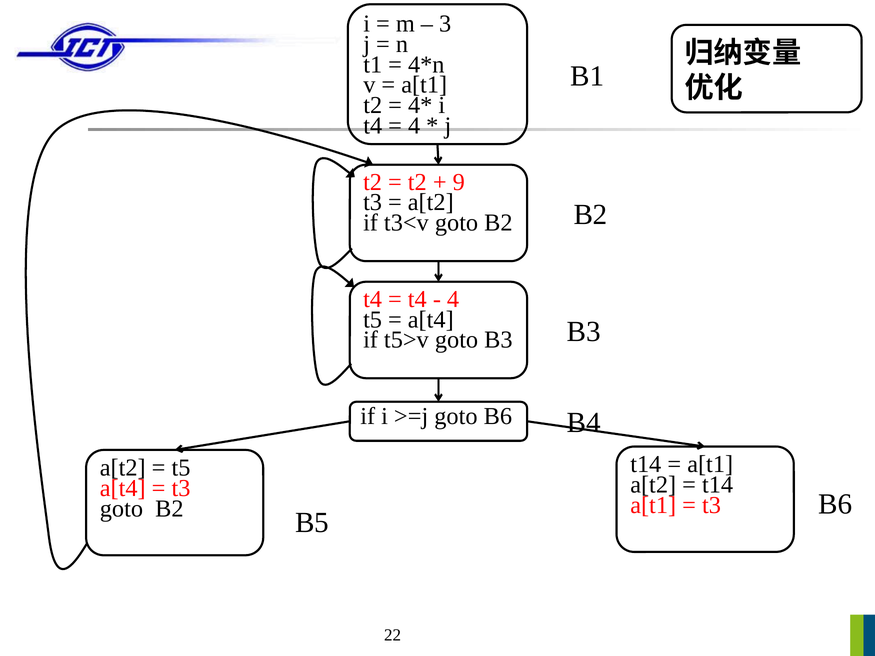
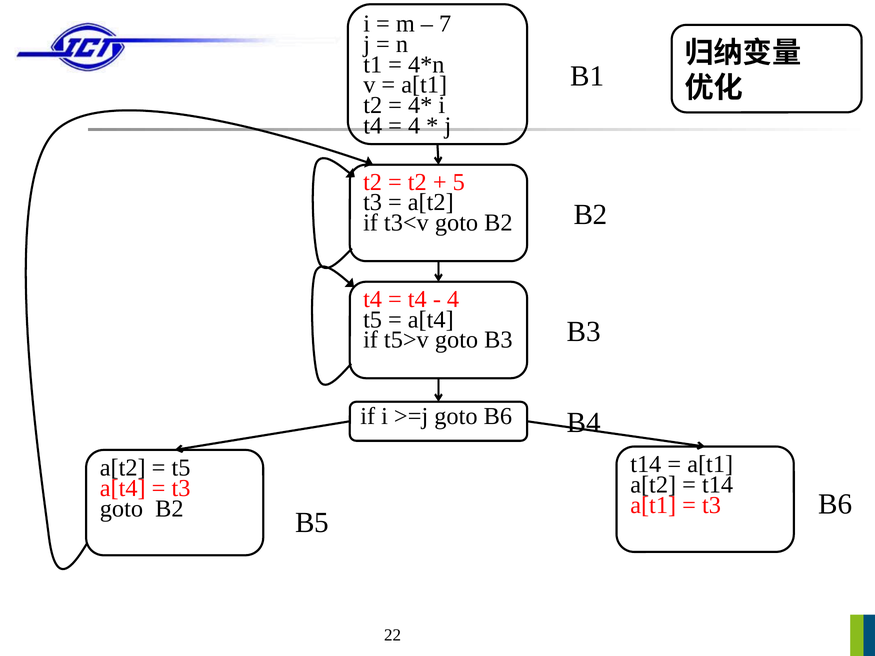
3: 3 -> 7
9: 9 -> 5
